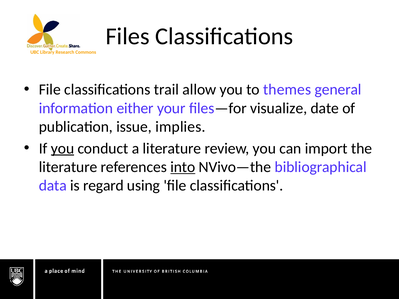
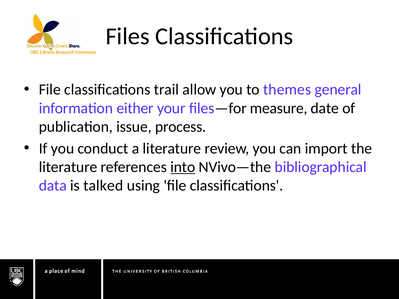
visualize: visualize -> measure
implies: implies -> process
you at (63, 149) underline: present -> none
regard: regard -> talked
